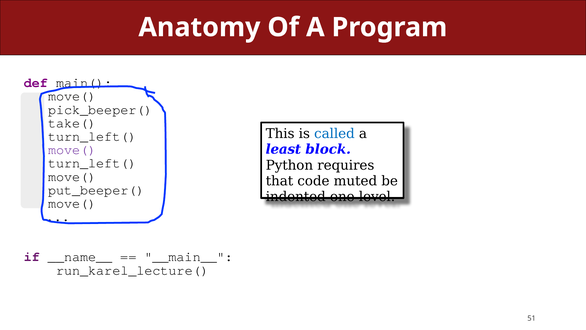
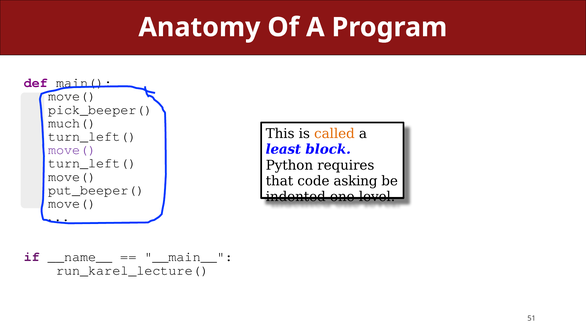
take(: take( -> much(
called colour: blue -> orange
muted: muted -> asking
